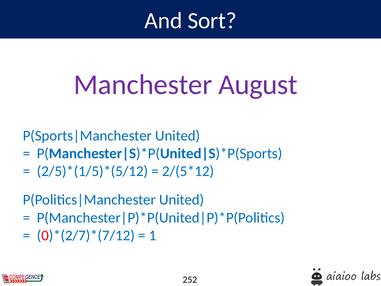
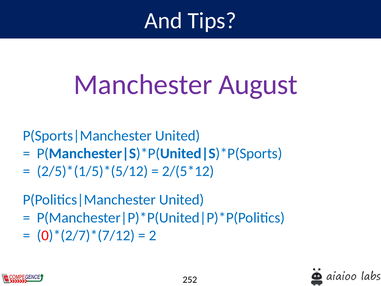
Sort: Sort -> Tips
1: 1 -> 2
